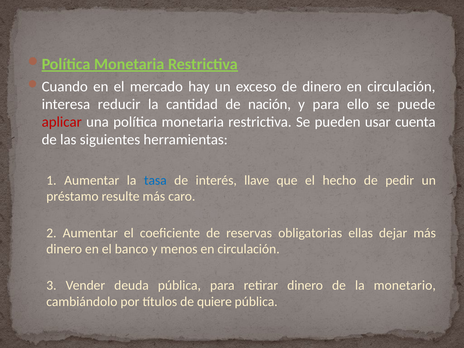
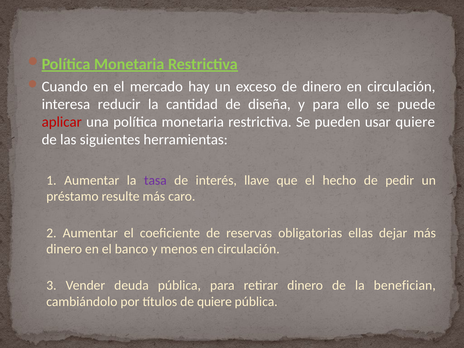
nación: nación -> diseña
usar cuenta: cuenta -> quiere
tasa colour: blue -> purple
monetario: monetario -> benefician
